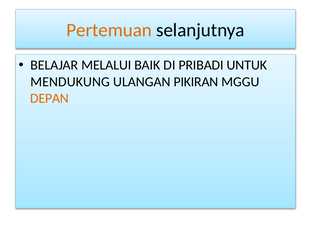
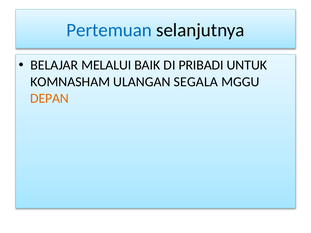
Pertemuan colour: orange -> blue
MENDUKUNG: MENDUKUNG -> KOMNASHAM
PIKIRAN: PIKIRAN -> SEGALA
